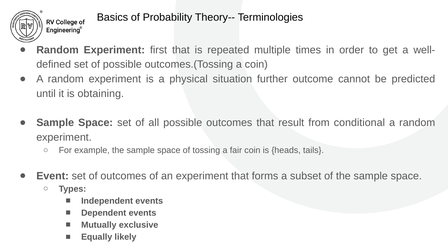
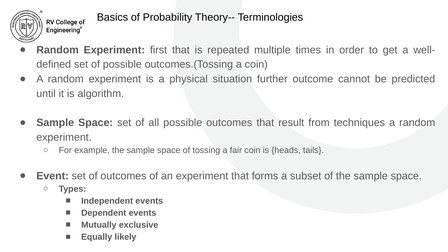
obtaining: obtaining -> algorithm
conditional: conditional -> techniques
